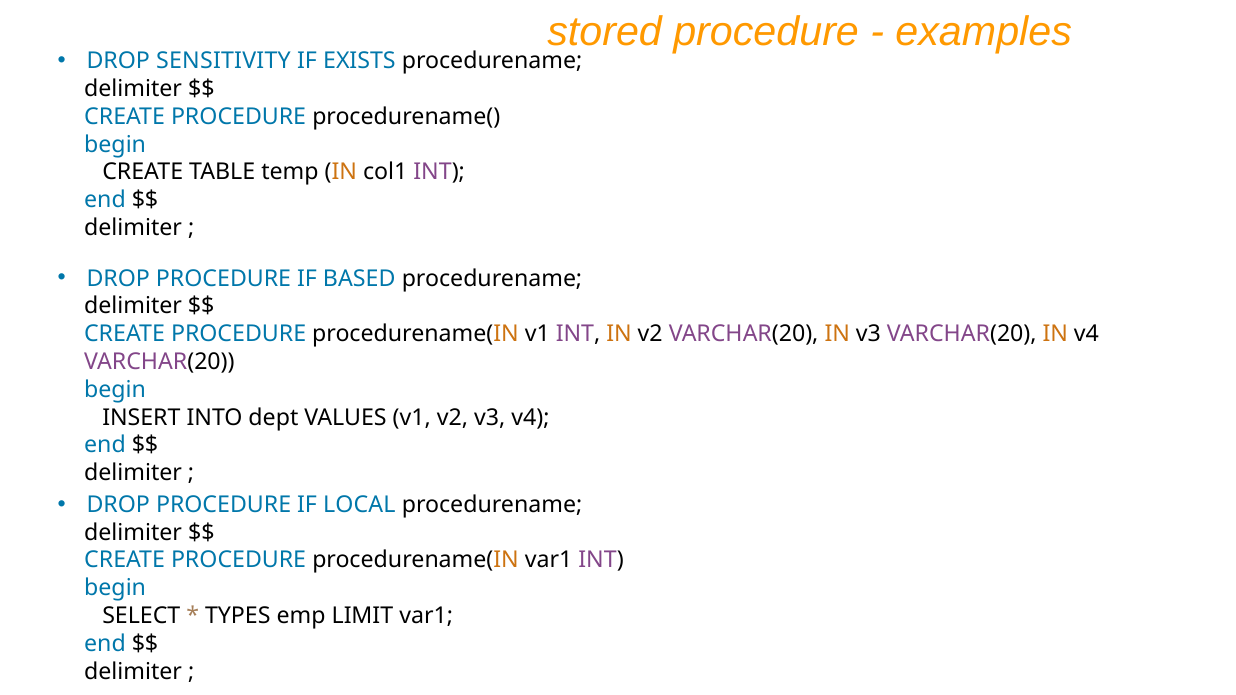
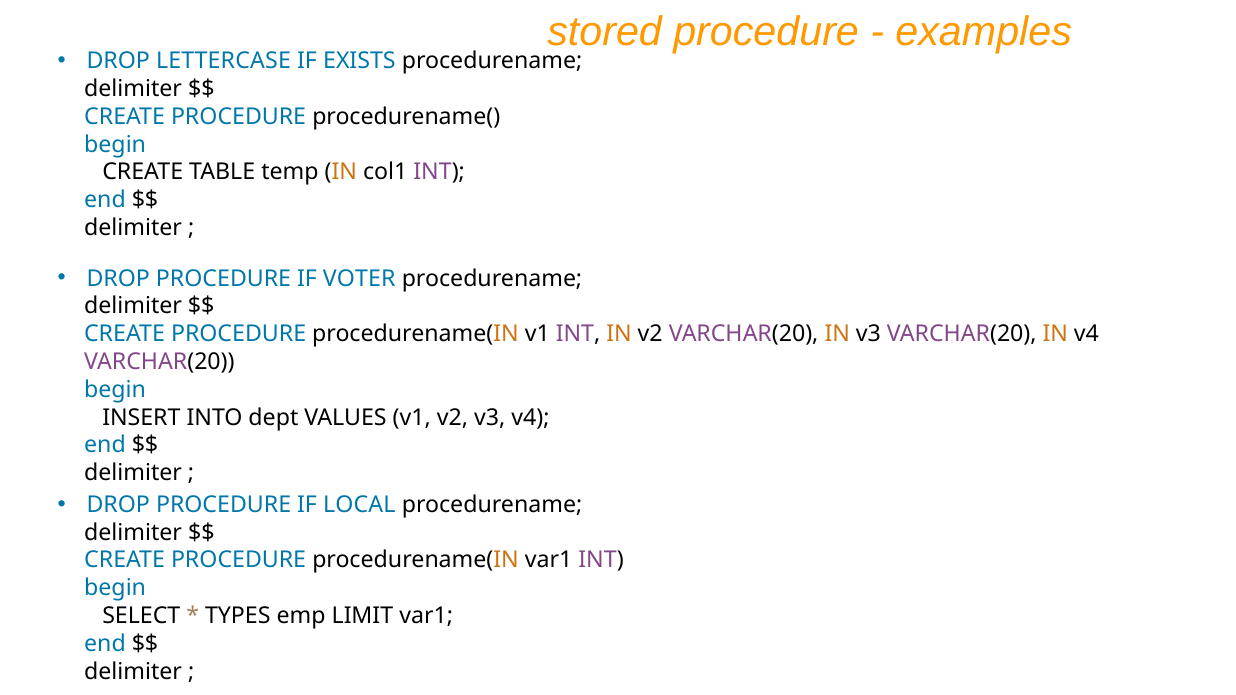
SENSITIVITY: SENSITIVITY -> LETTERCASE
BASED: BASED -> VOTER
